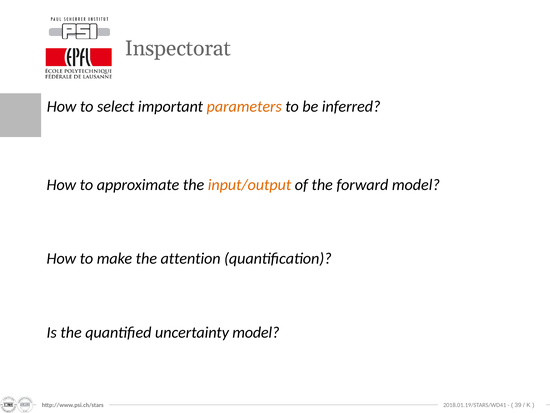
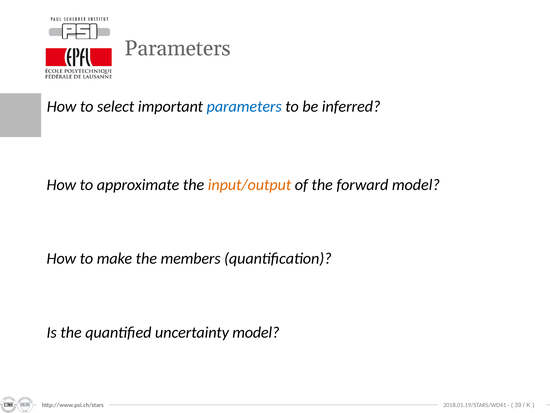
Inspectorat at (178, 48): Inspectorat -> Parameters
parameters at (244, 107) colour: orange -> blue
attention: attention -> members
